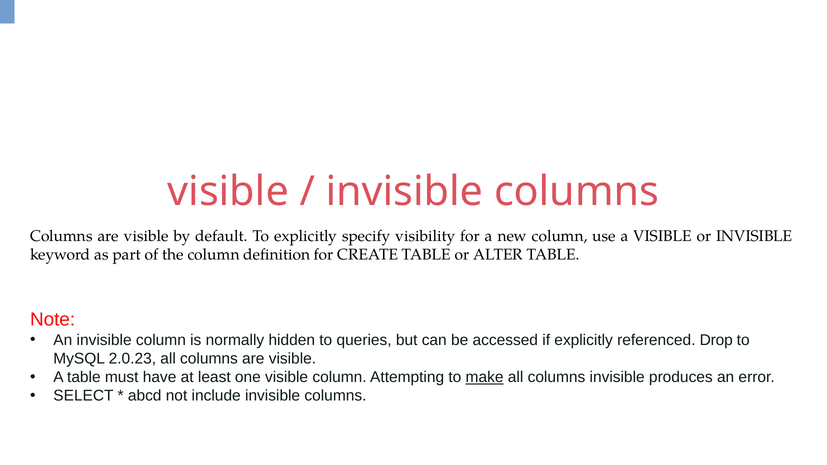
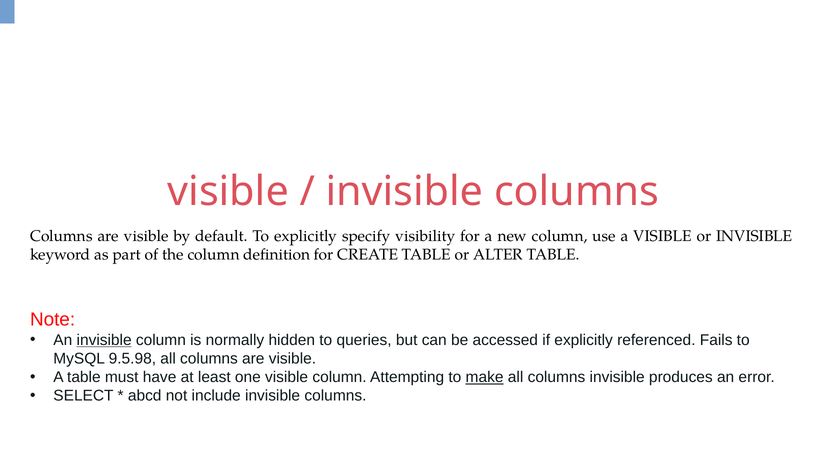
invisible at (104, 340) underline: none -> present
Drop: Drop -> Fails
2.0.23: 2.0.23 -> 9.5.98
